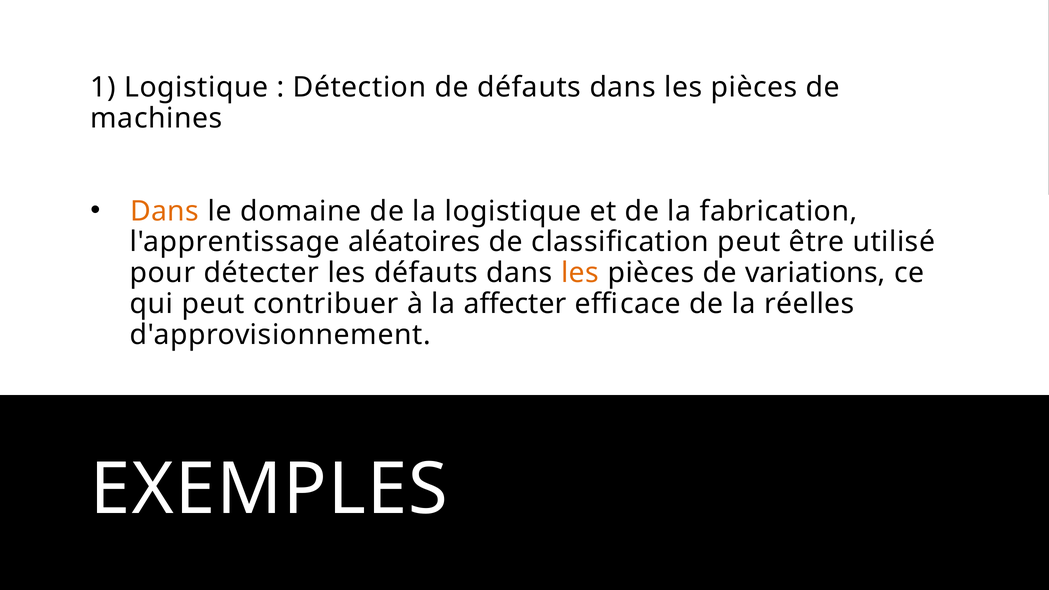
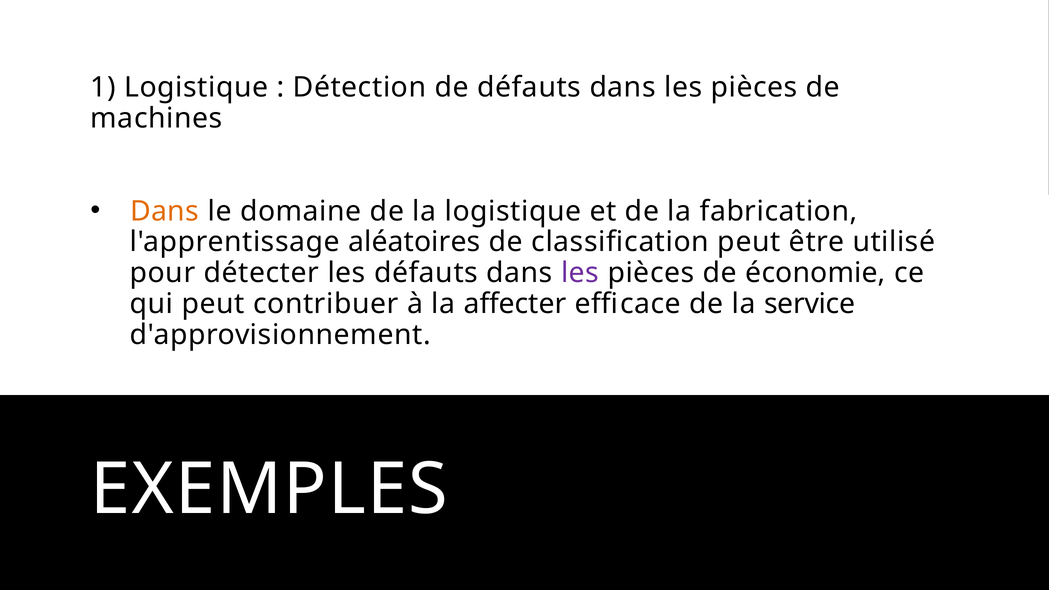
les at (580, 273) colour: orange -> purple
variations: variations -> économie
réelles: réelles -> service
